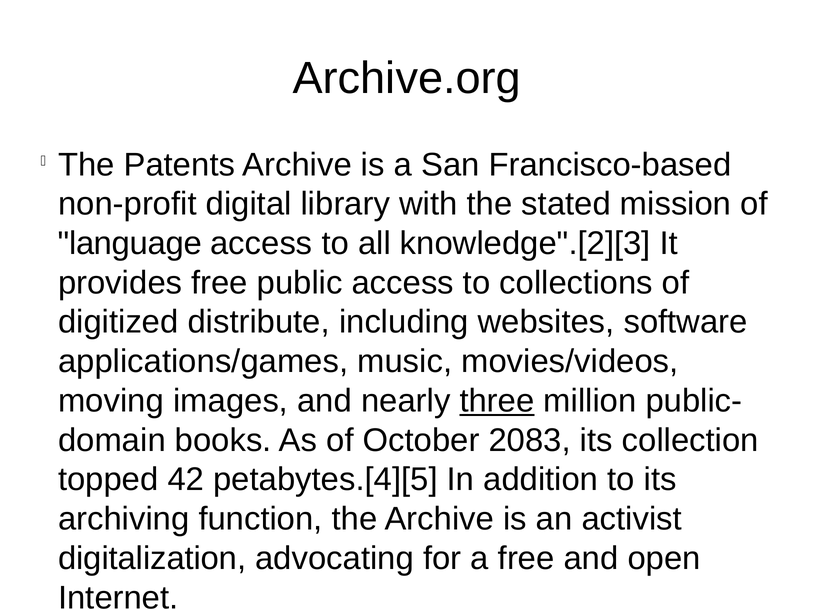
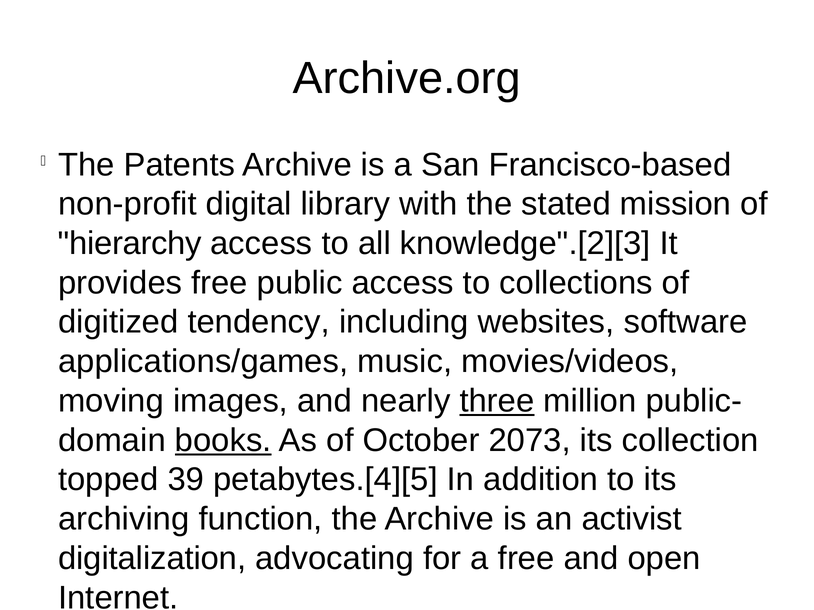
language: language -> hierarchy
distribute: distribute -> tendency
books underline: none -> present
2083: 2083 -> 2073
42: 42 -> 39
